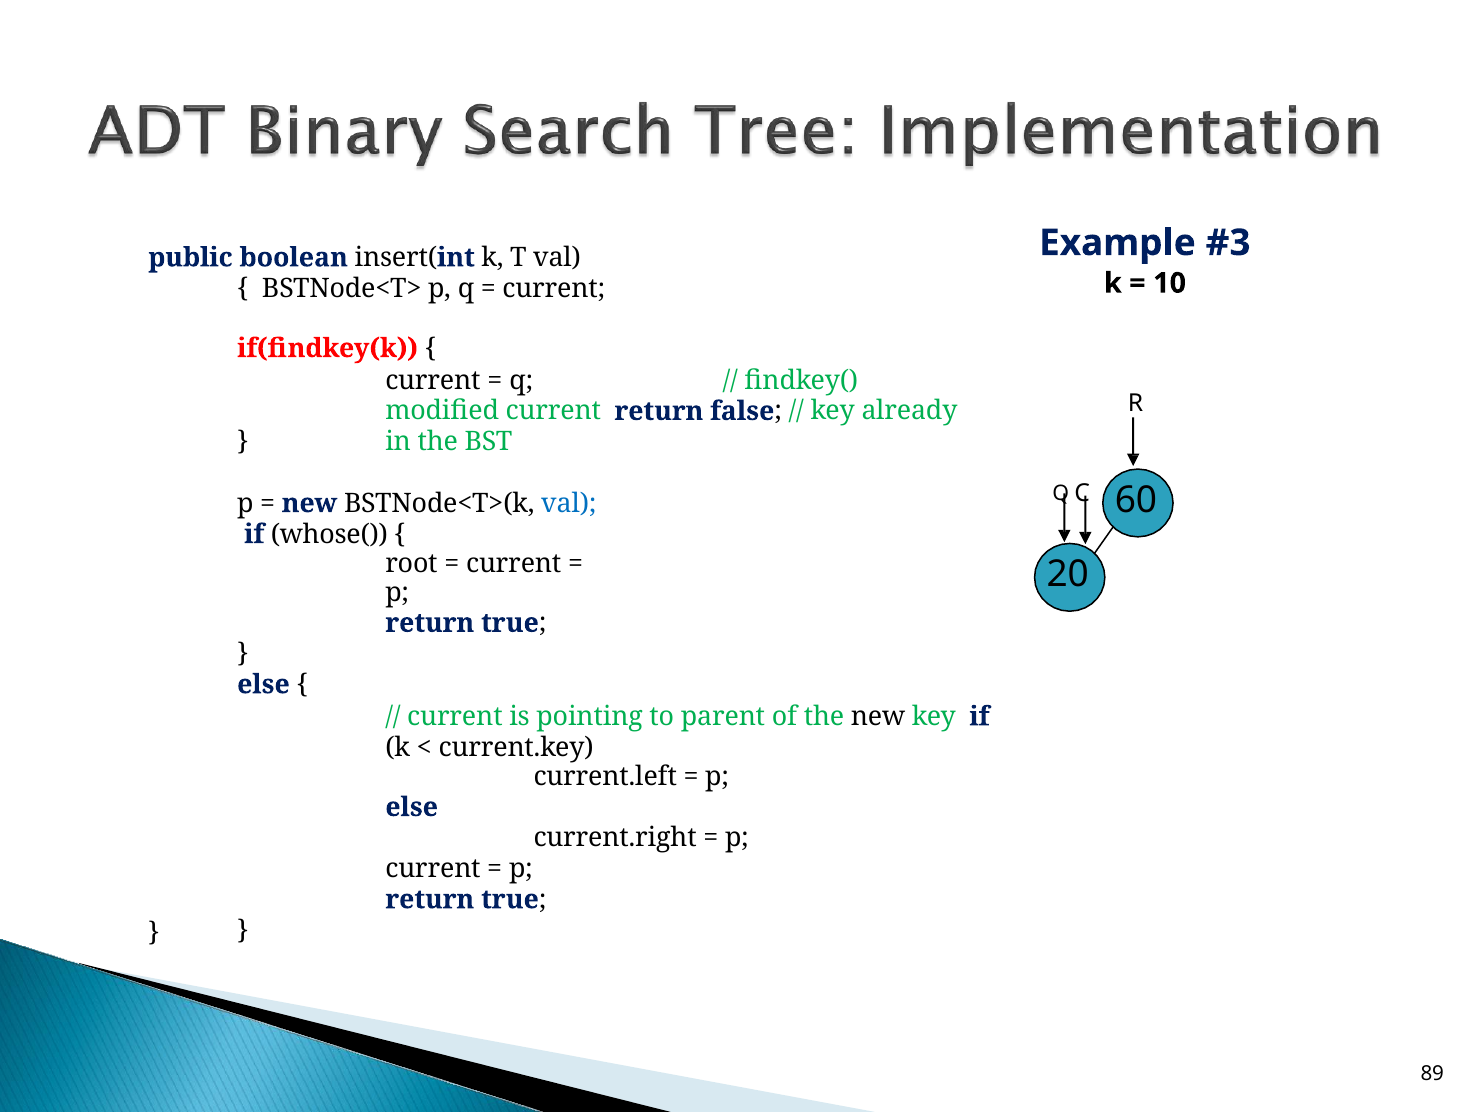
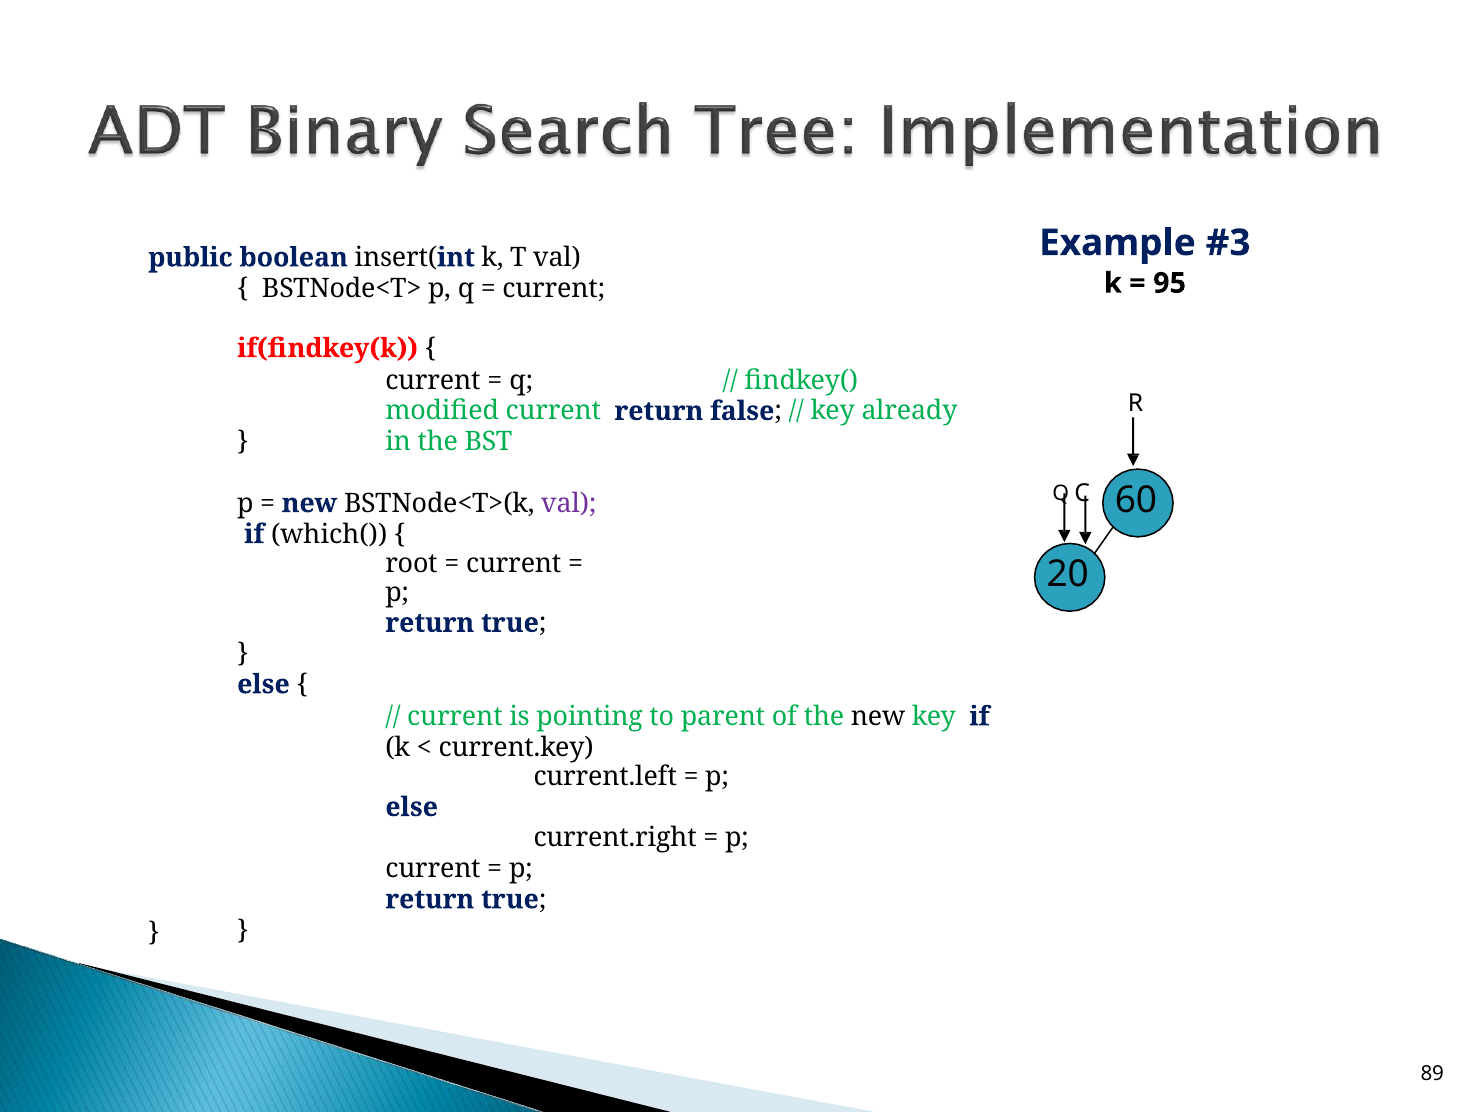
10: 10 -> 95
val at (569, 503) colour: blue -> purple
whose(: whose( -> which(
